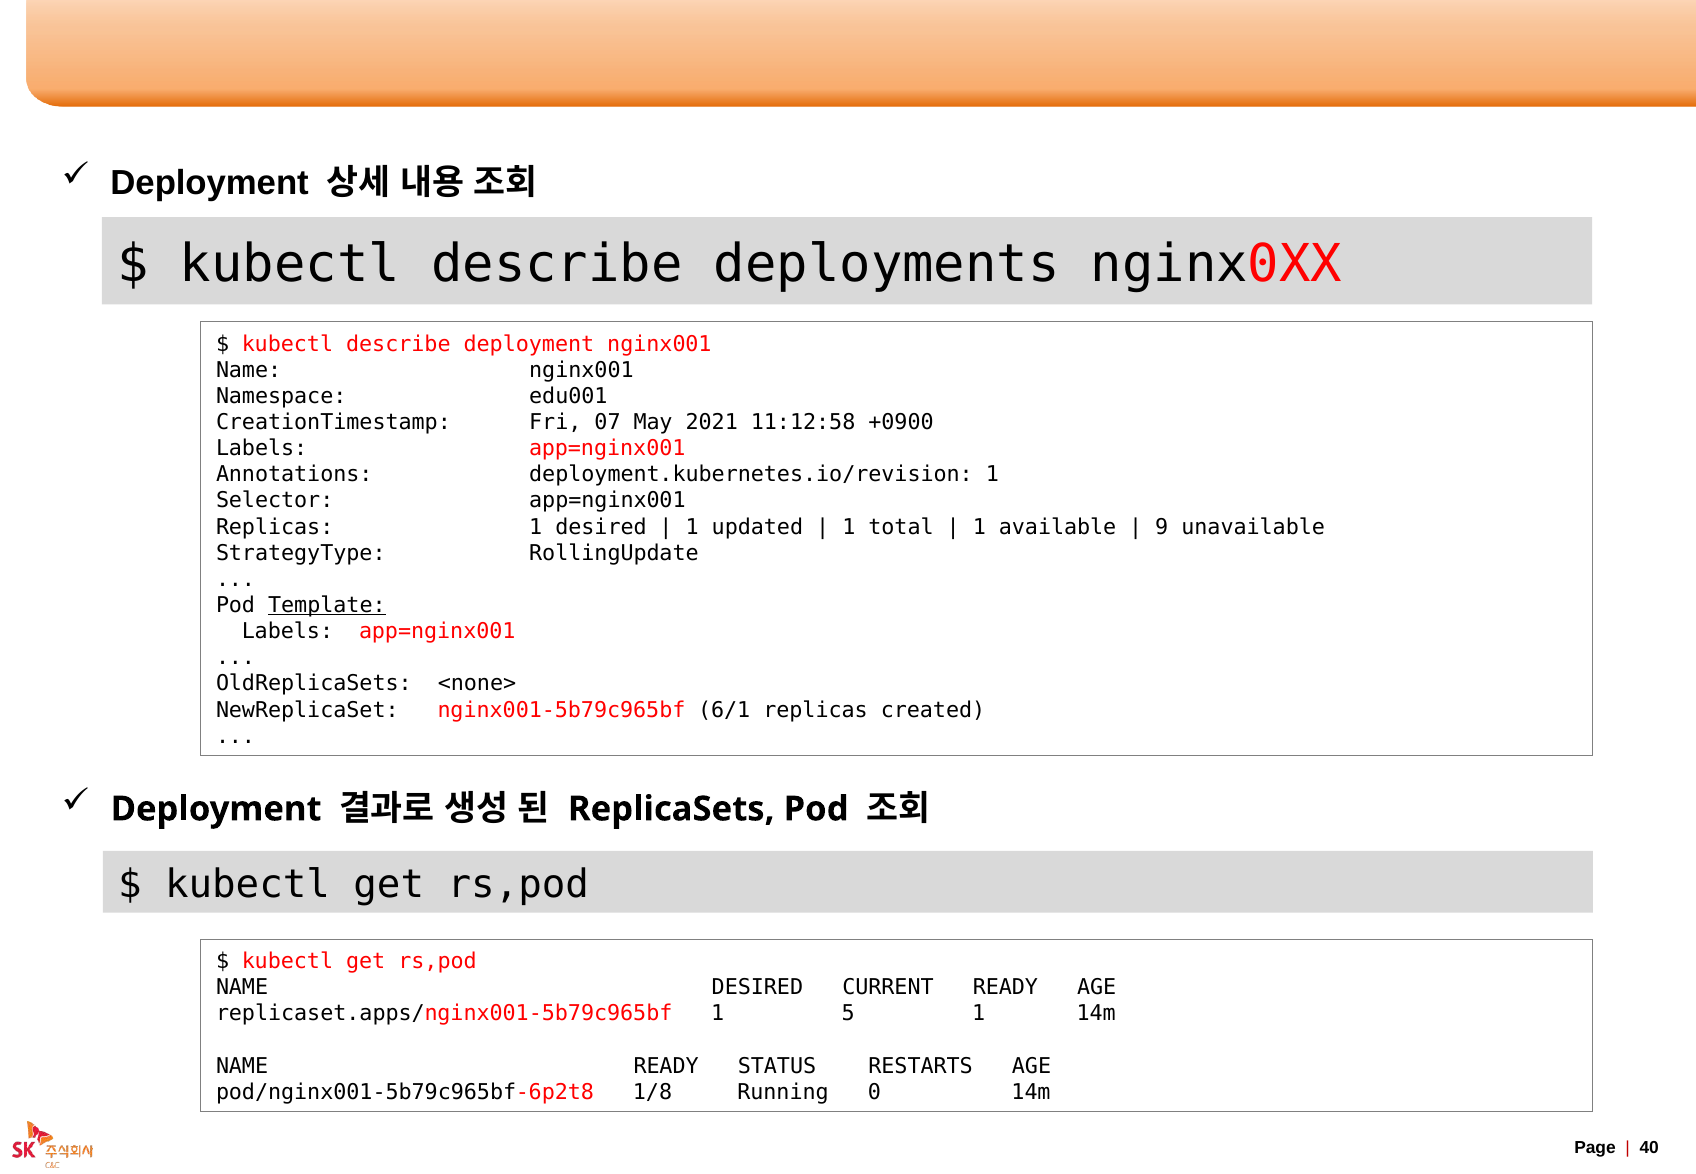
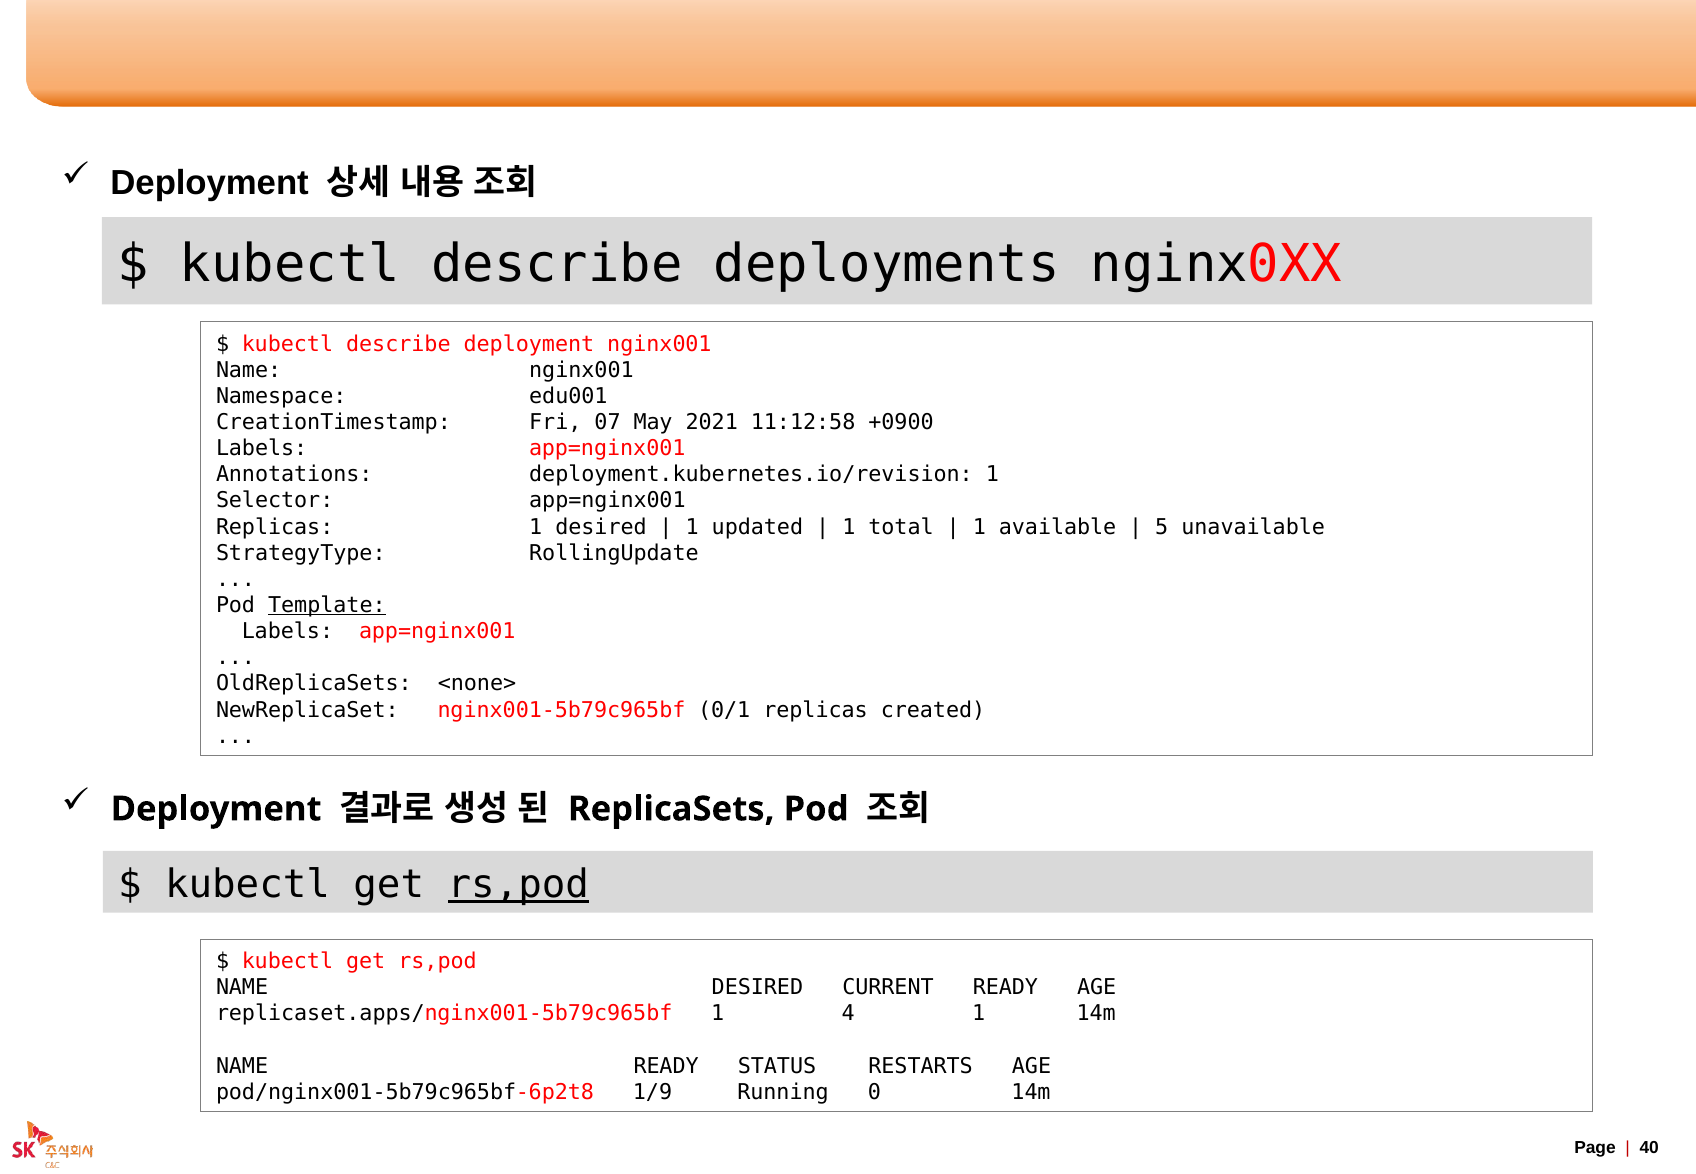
9: 9 -> 5
6/1: 6/1 -> 0/1
rs,pod at (518, 885) underline: none -> present
5: 5 -> 4
1/8: 1/8 -> 1/9
